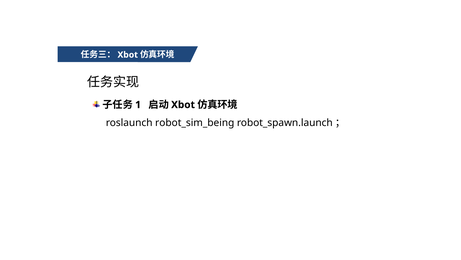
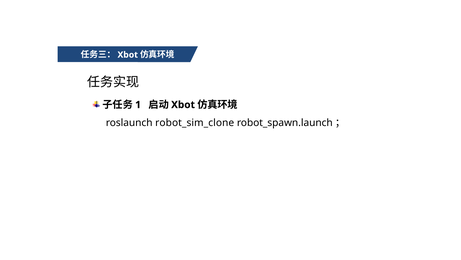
robot_sim_being: robot_sim_being -> robot_sim_clone
